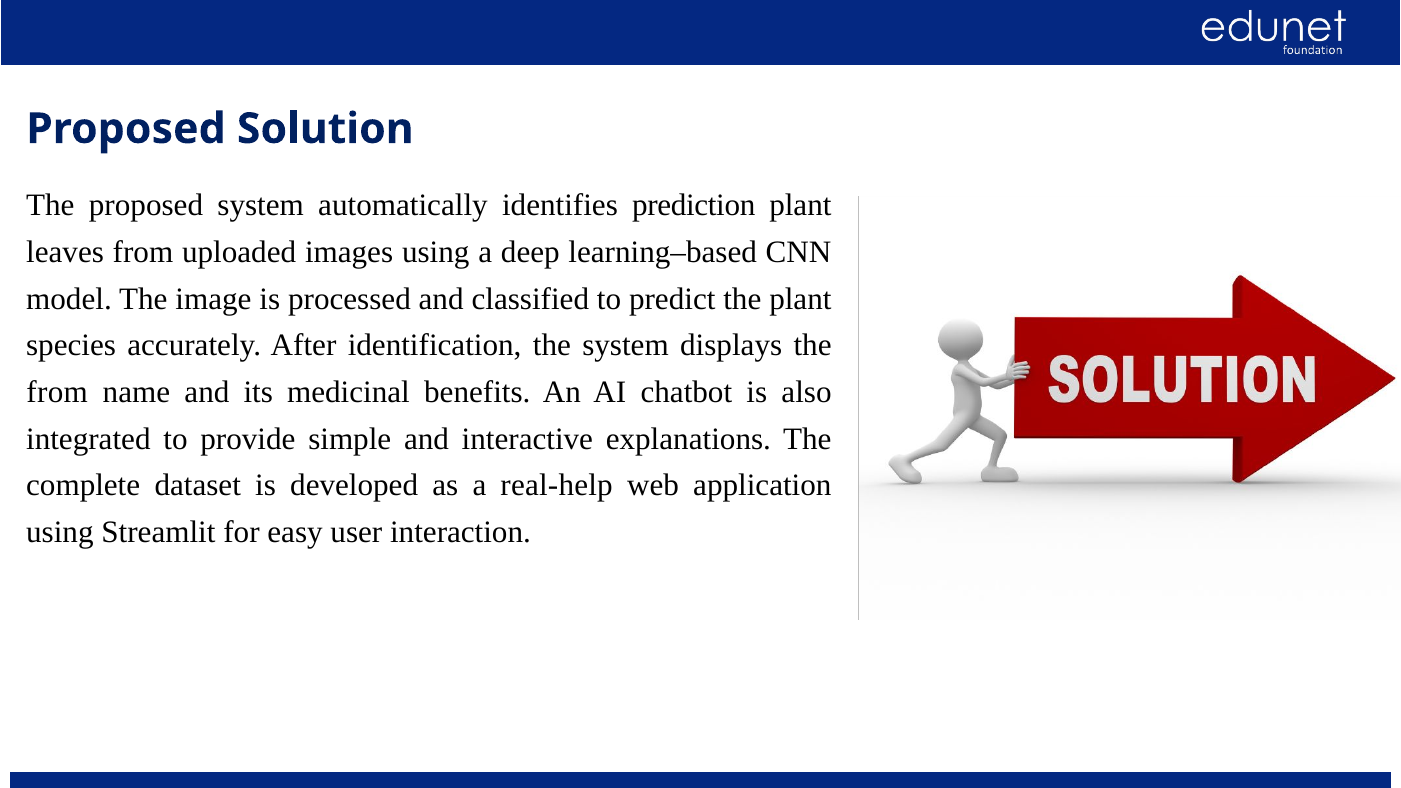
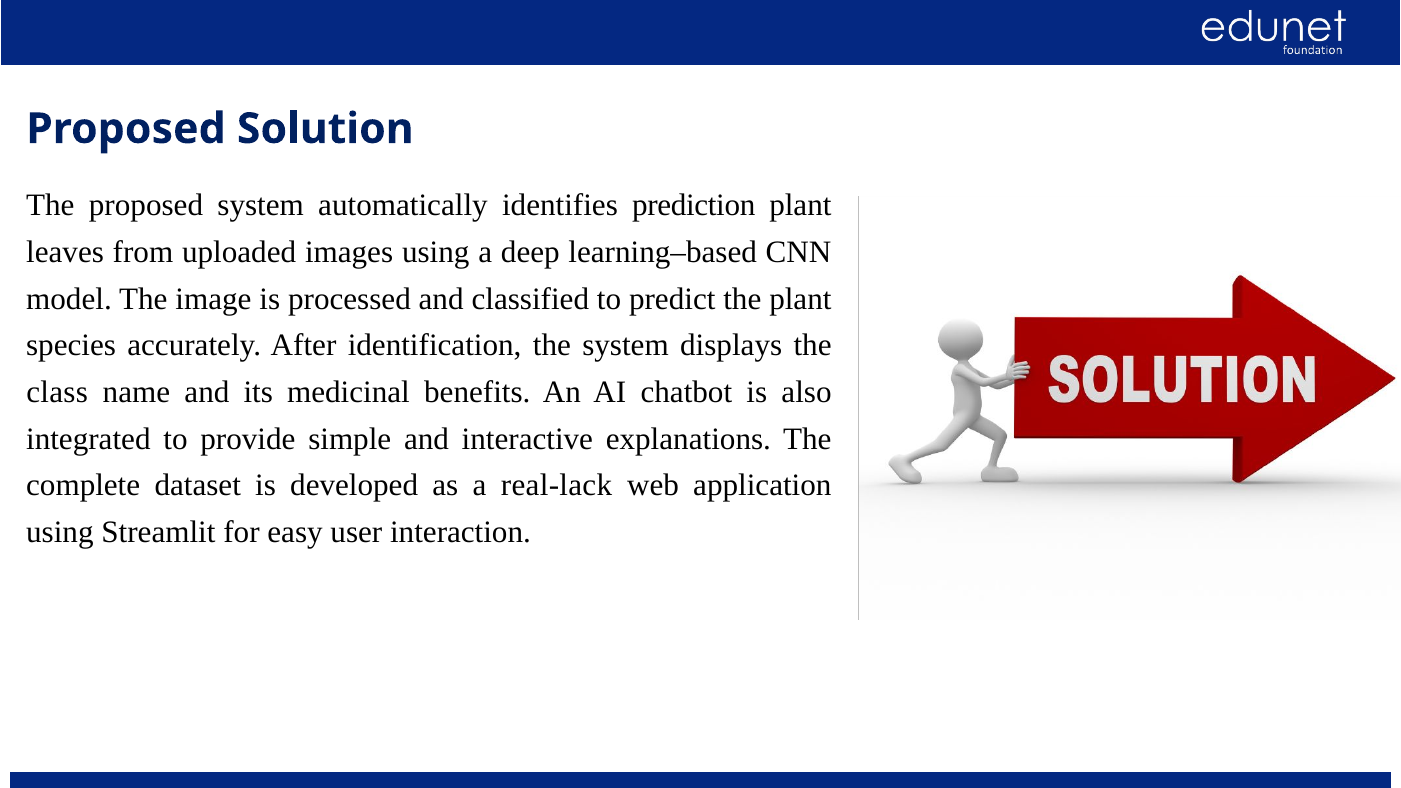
from at (57, 392): from -> class
real-help: real-help -> real-lack
